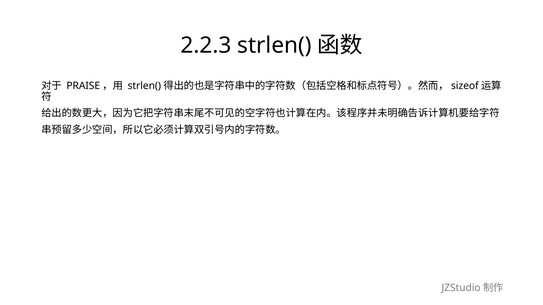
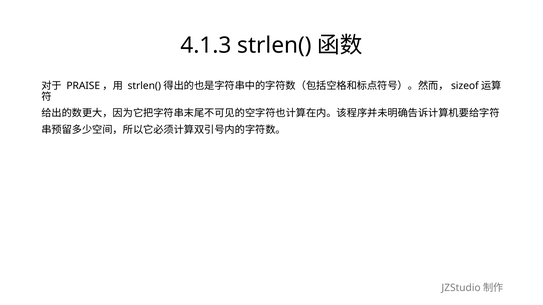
2.2.3: 2.2.3 -> 4.1.3
